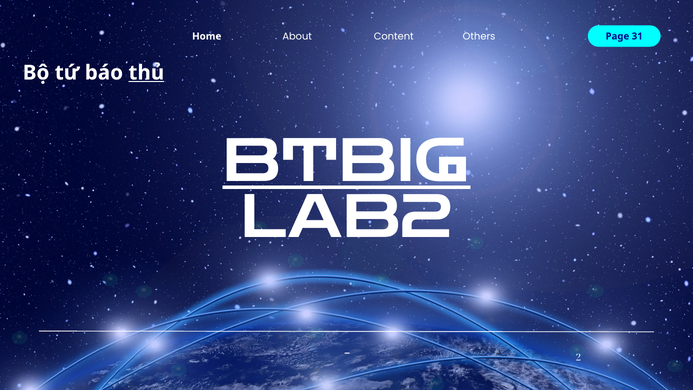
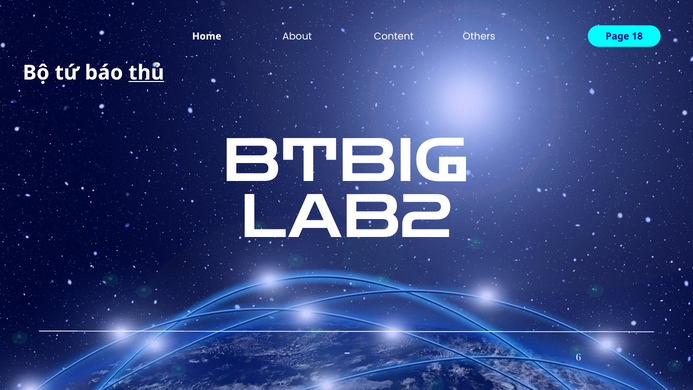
31: 31 -> 18
BTBIG underline: present -> none
2: 2 -> 6
